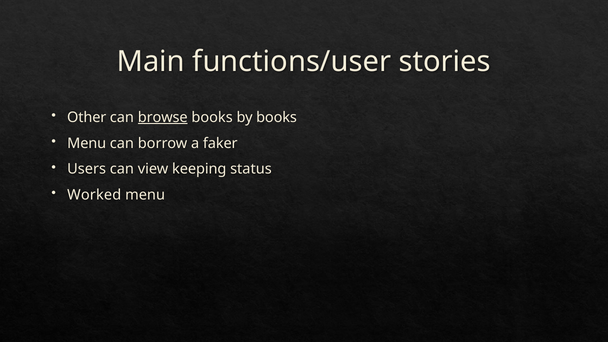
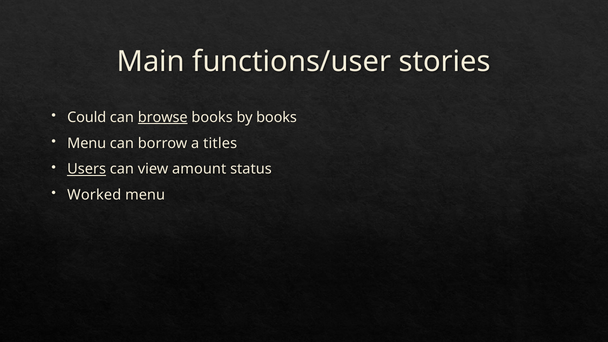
Other: Other -> Could
faker: faker -> titles
Users underline: none -> present
keeping: keeping -> amount
